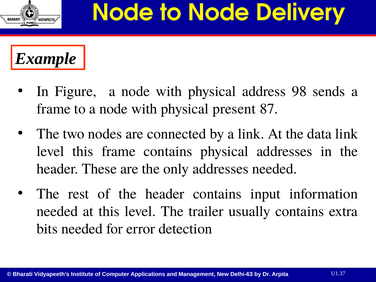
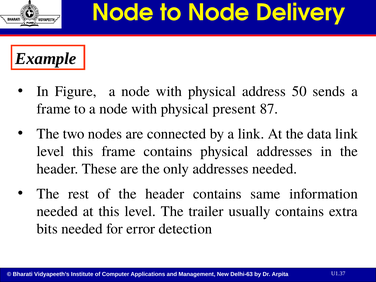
98: 98 -> 50
input: input -> same
